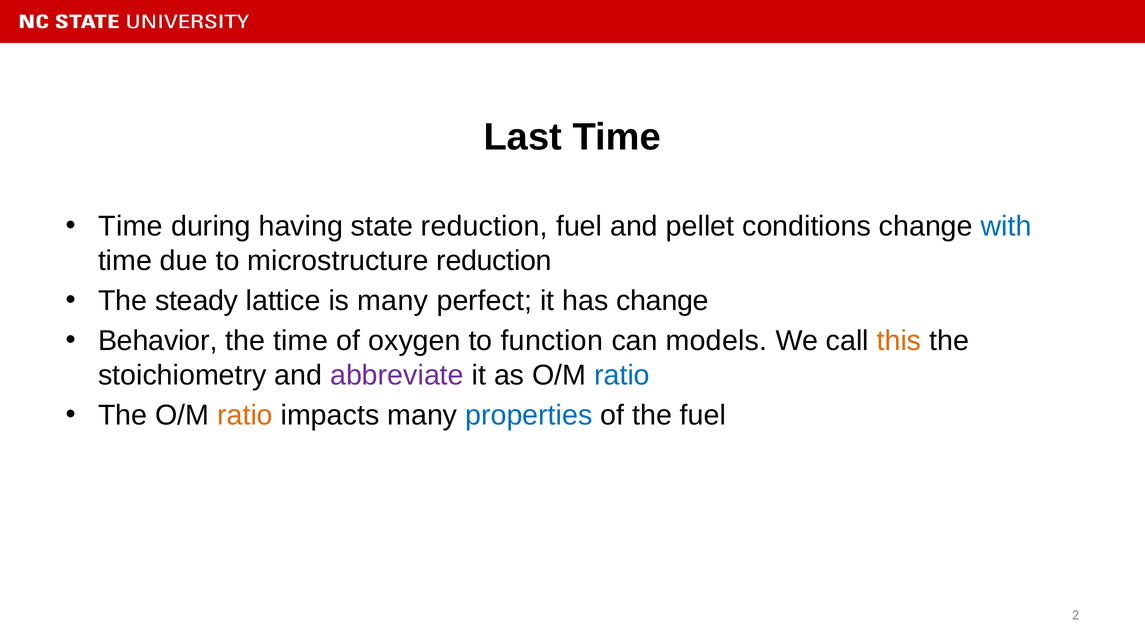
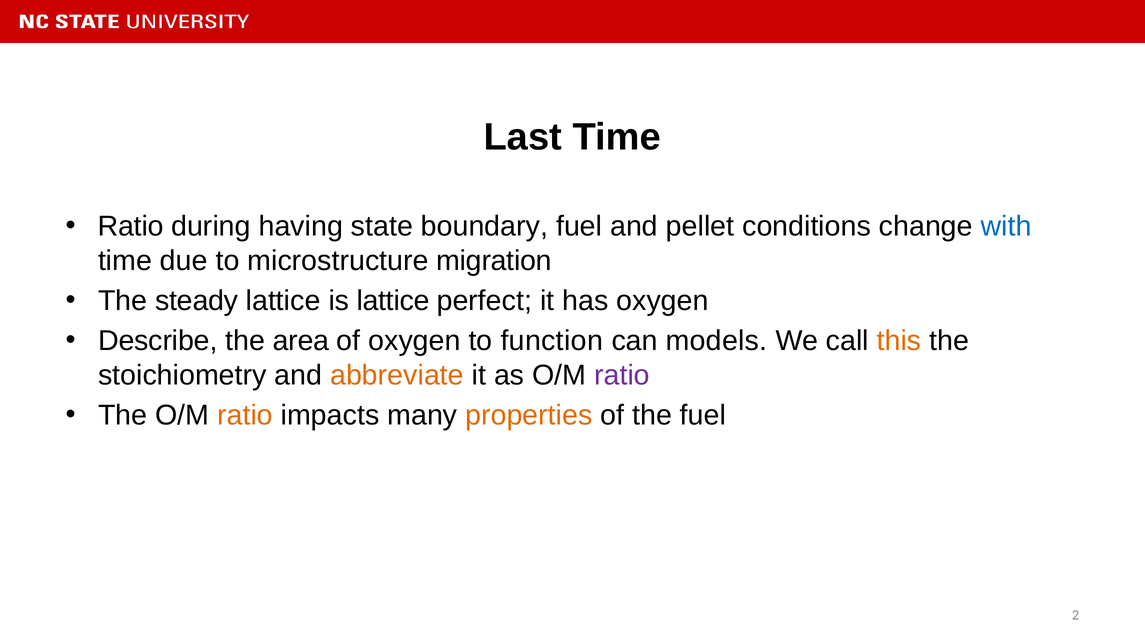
Time at (130, 226): Time -> Ratio
state reduction: reduction -> boundary
microstructure reduction: reduction -> migration
is many: many -> lattice
has change: change -> oxygen
Behavior: Behavior -> Describe
the time: time -> area
abbreviate colour: purple -> orange
ratio at (622, 375) colour: blue -> purple
properties colour: blue -> orange
